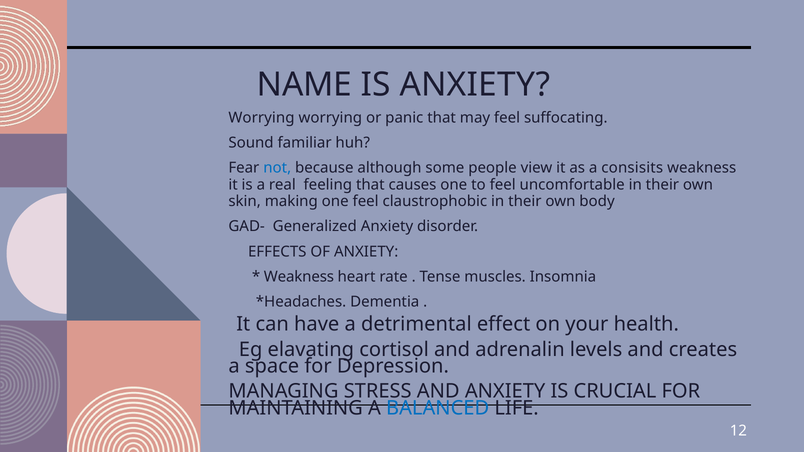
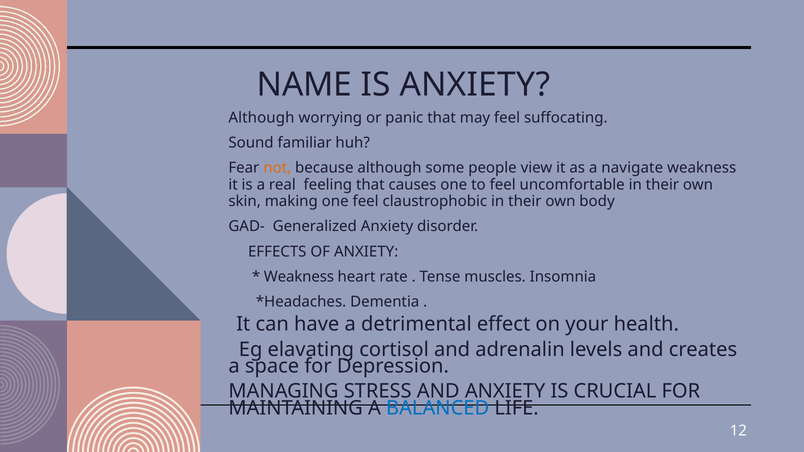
Worrying at (261, 118): Worrying -> Although
not colour: blue -> orange
consisits: consisits -> navigate
